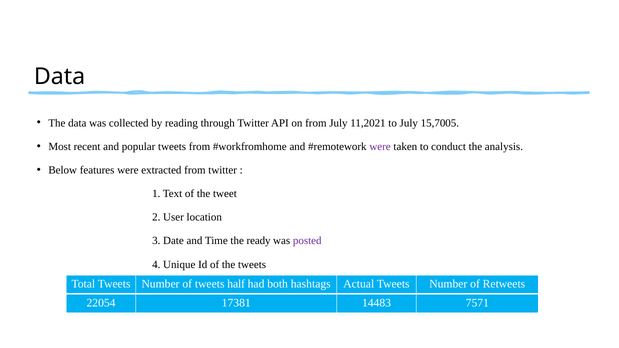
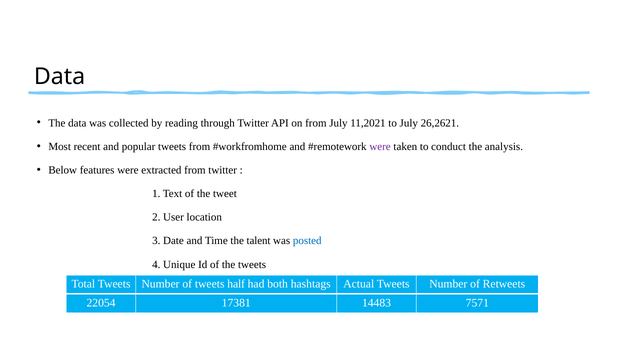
15,7005: 15,7005 -> 26,2621
ready: ready -> talent
posted colour: purple -> blue
